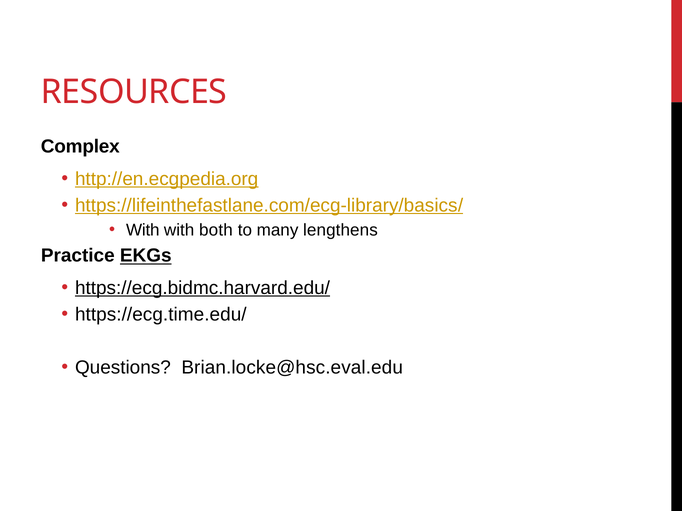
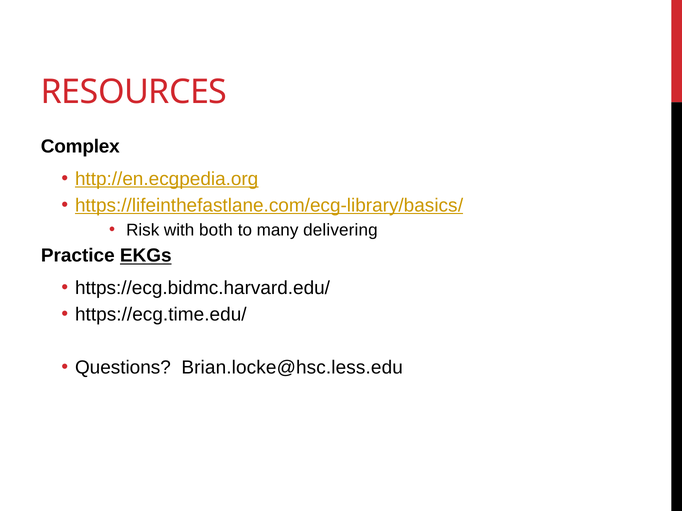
With at (143, 230): With -> Risk
lengthens: lengthens -> delivering
https://ecg.bidmc.harvard.edu/ underline: present -> none
Brian.locke@hsc.eval.edu: Brian.locke@hsc.eval.edu -> Brian.locke@hsc.less.edu
